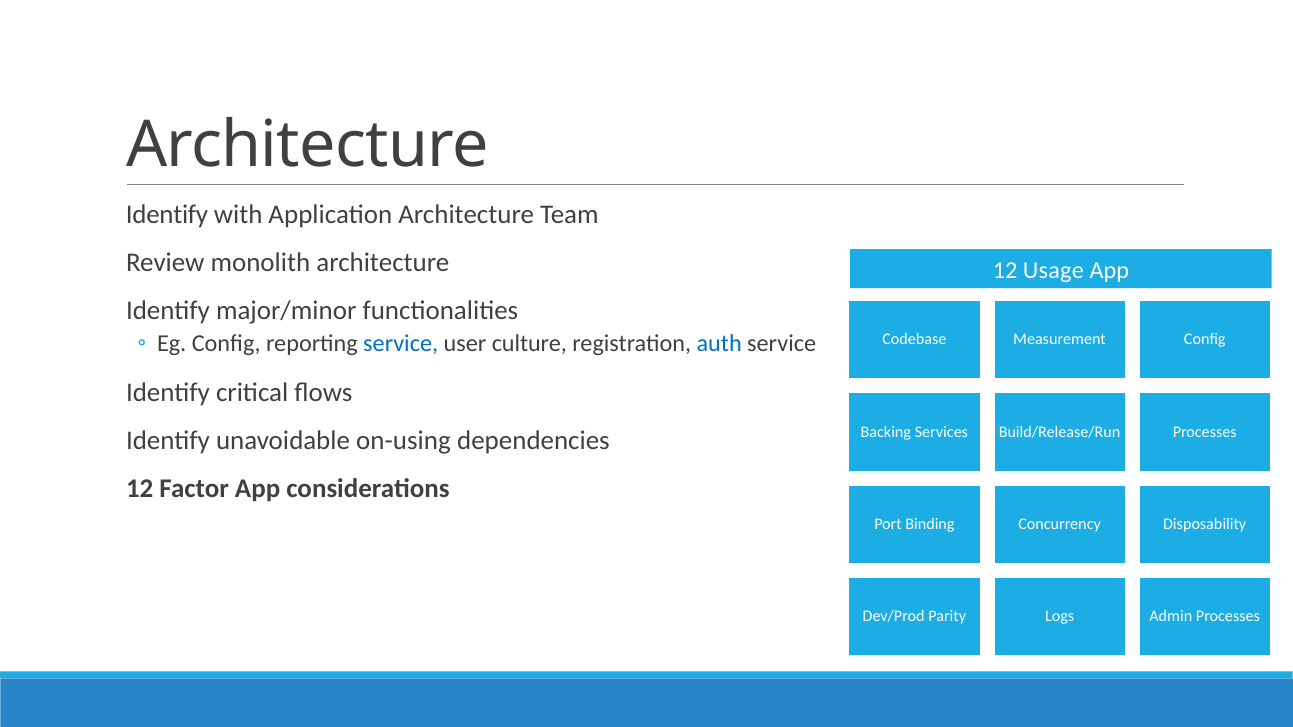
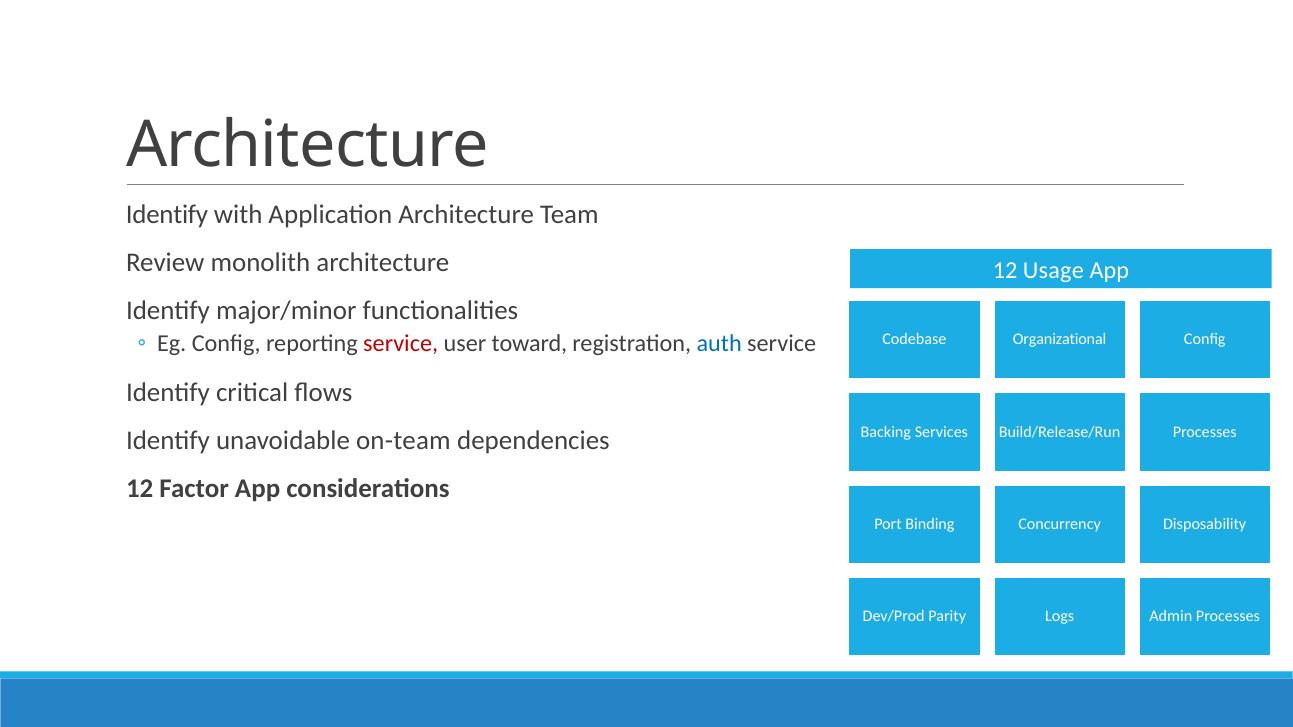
Measurement: Measurement -> Organizational
service at (401, 344) colour: blue -> red
culture: culture -> toward
on-using: on-using -> on-team
